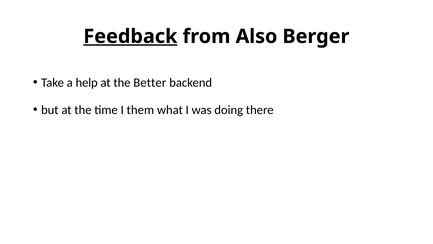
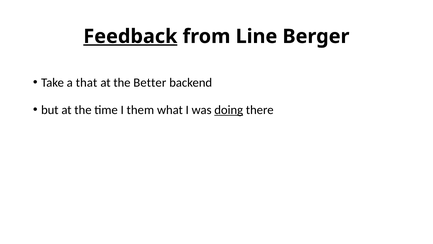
Also: Also -> Line
help: help -> that
doing underline: none -> present
